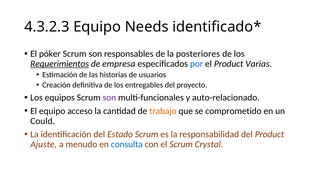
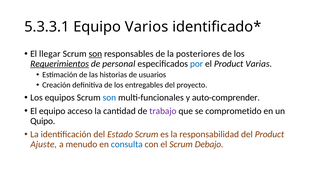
4.3.2.3: 4.3.2.3 -> 5.3.3.1
Needs: Needs -> Varios
póker: póker -> llegar
son at (95, 54) underline: none -> present
empresa: empresa -> personal
son at (109, 98) colour: purple -> blue
auto-relacionado: auto-relacionado -> auto-comprender
trabajo colour: orange -> purple
Could: Could -> Quipo
Crystal: Crystal -> Debajo
